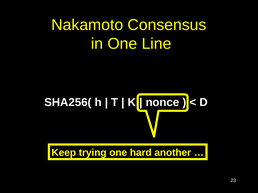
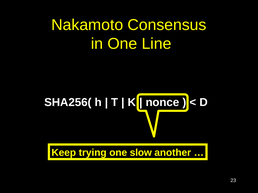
hard: hard -> slow
